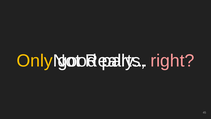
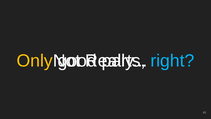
right colour: pink -> light blue
